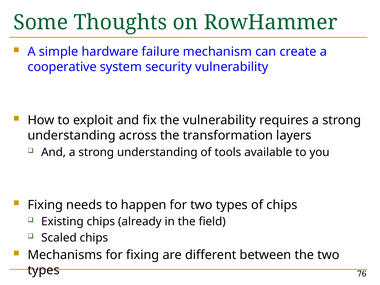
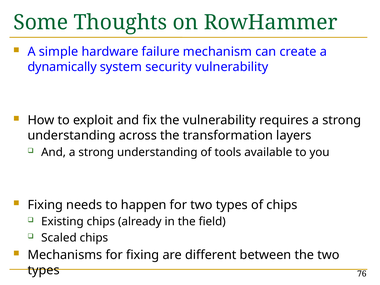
cooperative: cooperative -> dynamically
